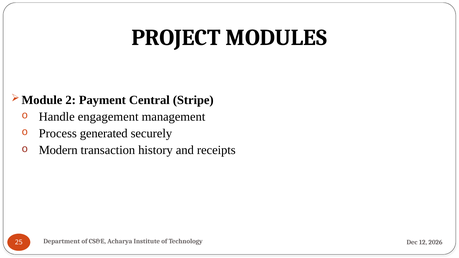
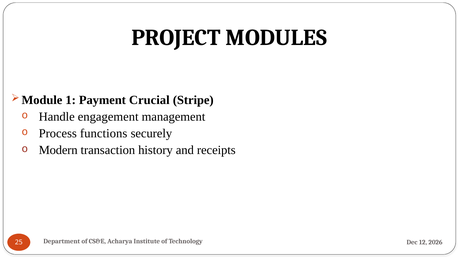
2: 2 -> 1
Central: Central -> Crucial
generated: generated -> functions
